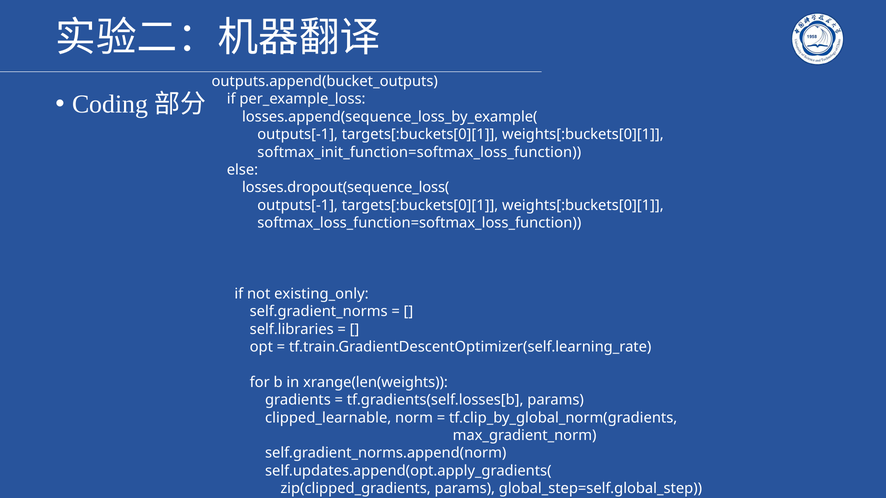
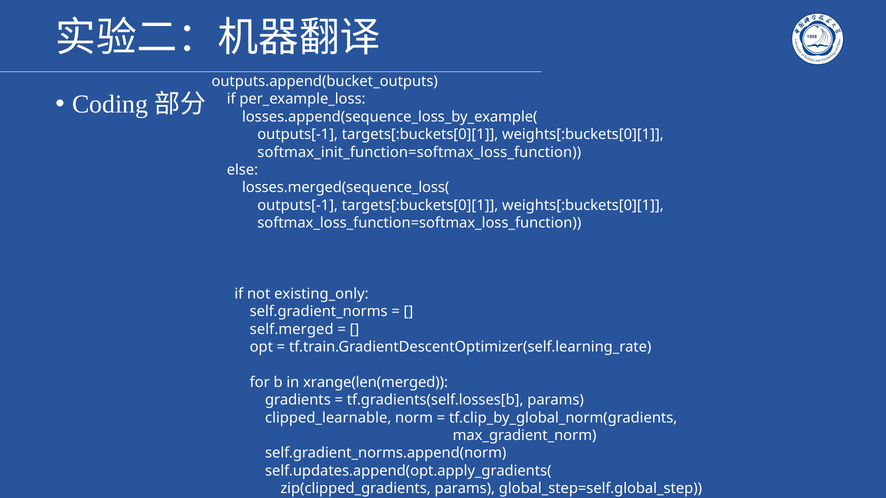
losses.dropout(sequence_loss(: losses.dropout(sequence_loss( -> losses.merged(sequence_loss(
self.libraries: self.libraries -> self.merged
xrange(len(weights: xrange(len(weights -> xrange(len(merged
